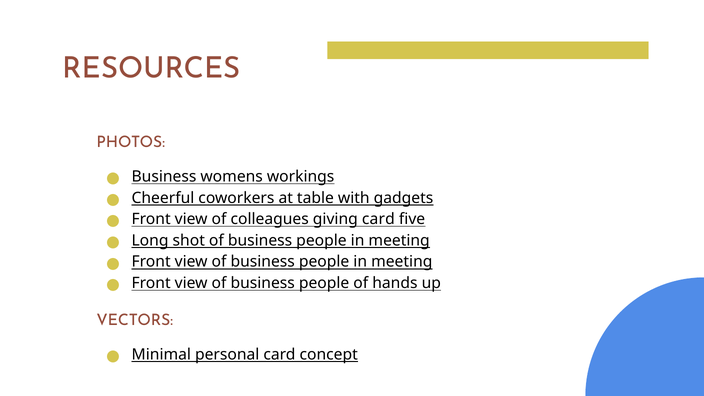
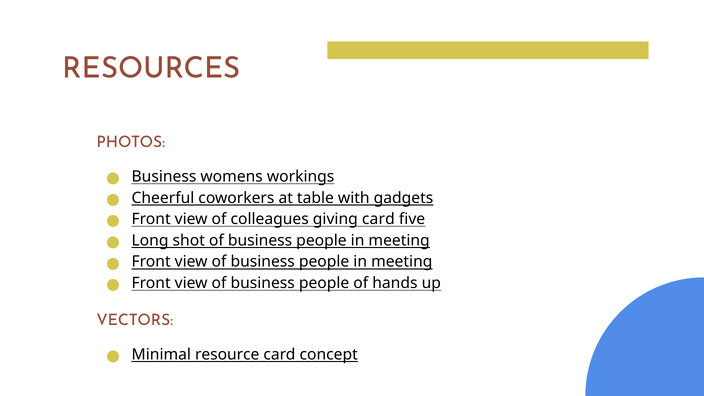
personal: personal -> resource
